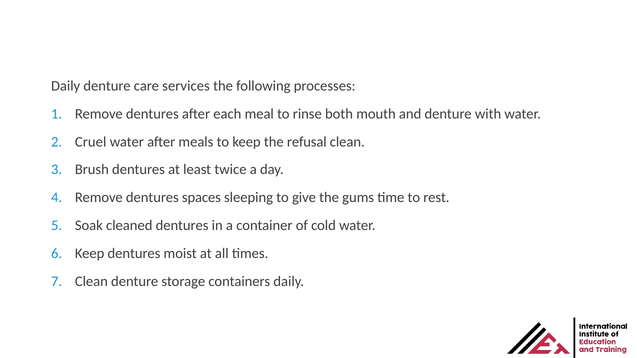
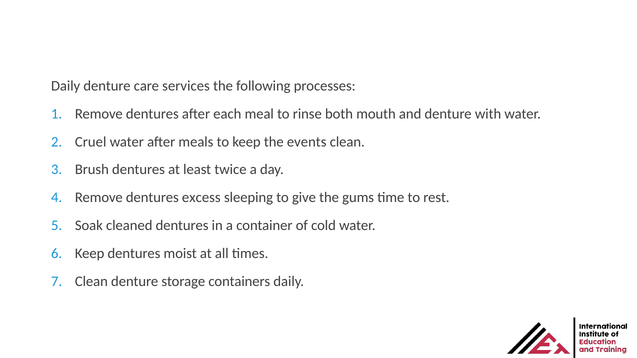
refusal: refusal -> events
spaces: spaces -> excess
